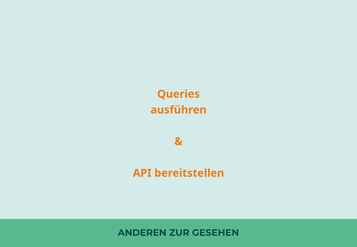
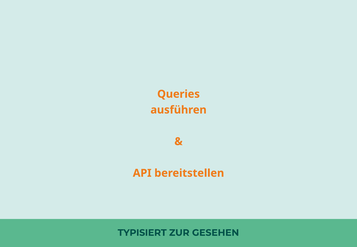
ANDEREN: ANDEREN -> TYPISIERT
